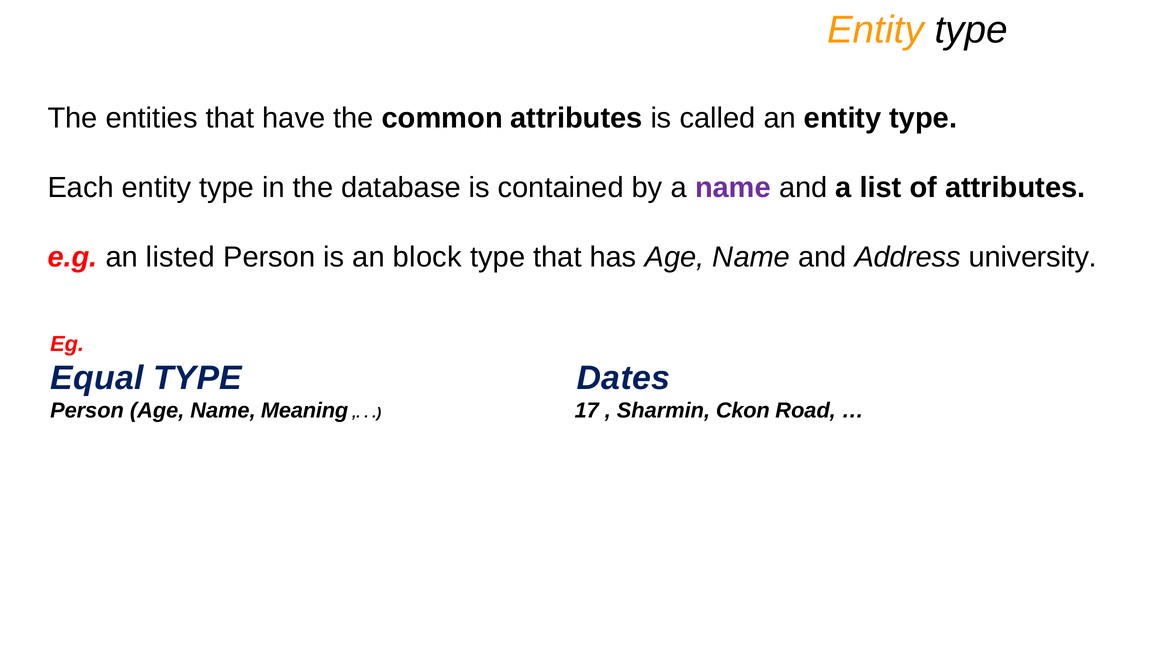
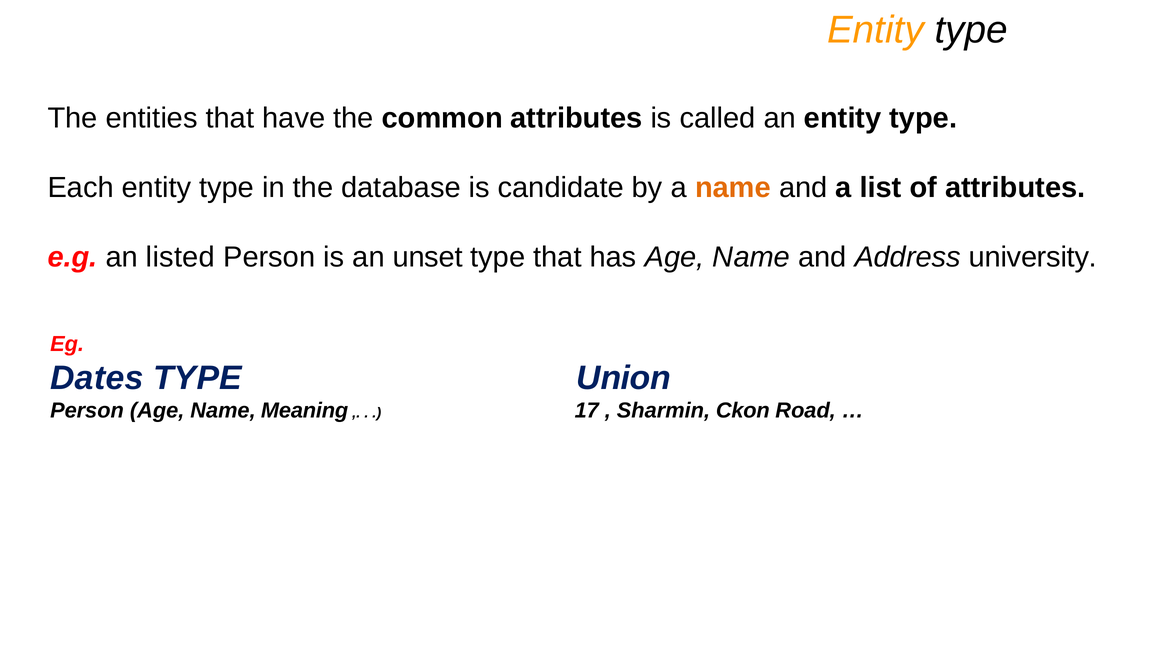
contained: contained -> candidate
name at (733, 188) colour: purple -> orange
block: block -> unset
Equal: Equal -> Dates
Dates: Dates -> Union
